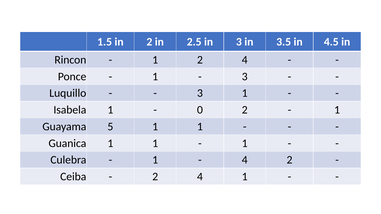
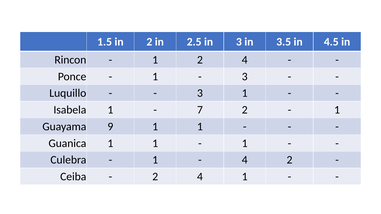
0: 0 -> 7
5: 5 -> 9
